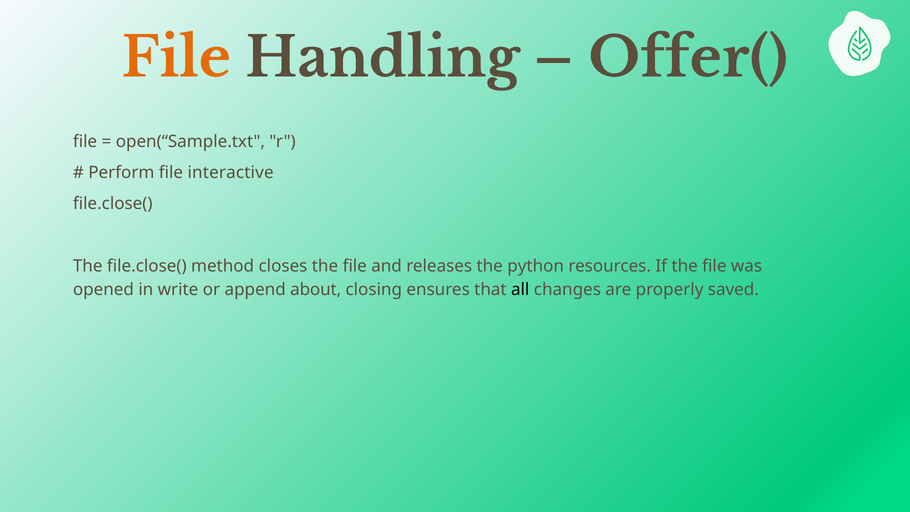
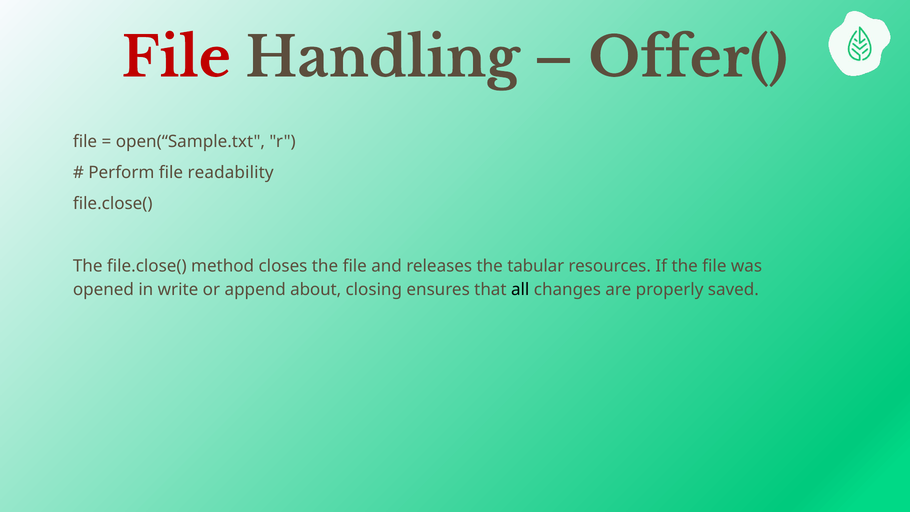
File at (176, 58) colour: orange -> red
interactive: interactive -> readability
python: python -> tabular
